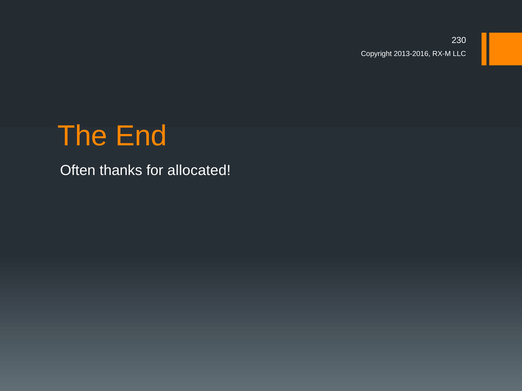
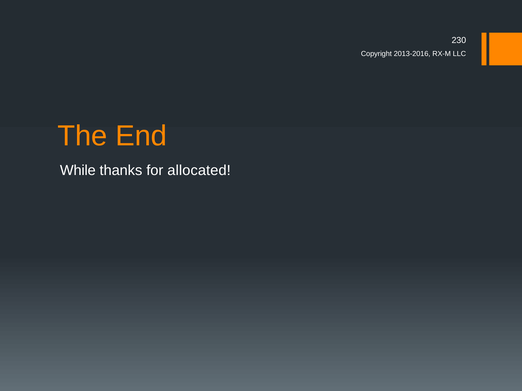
Often: Often -> While
